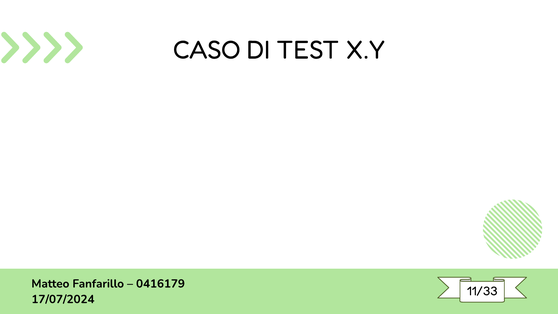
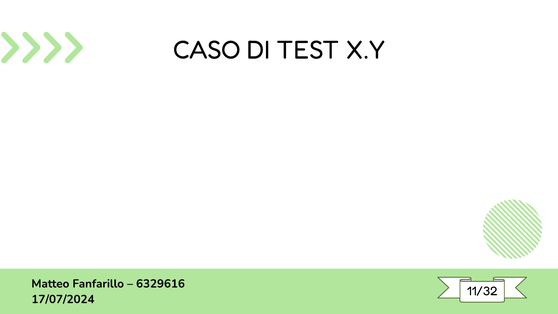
0416179: 0416179 -> 6329616
11/33: 11/33 -> 11/32
